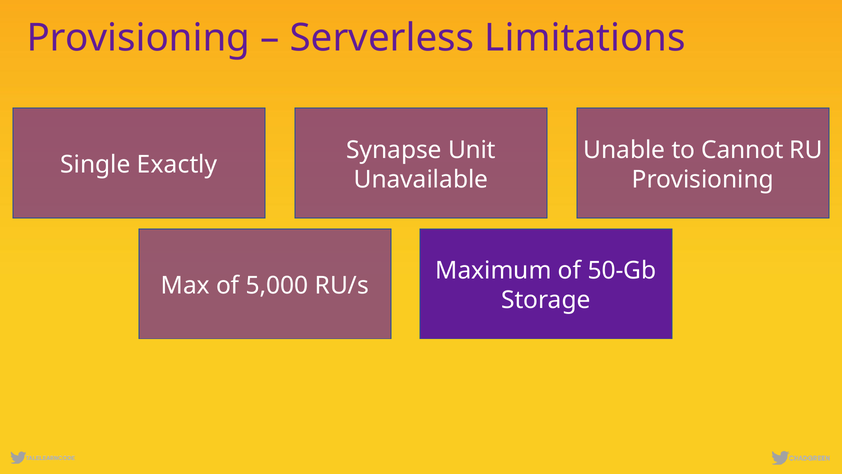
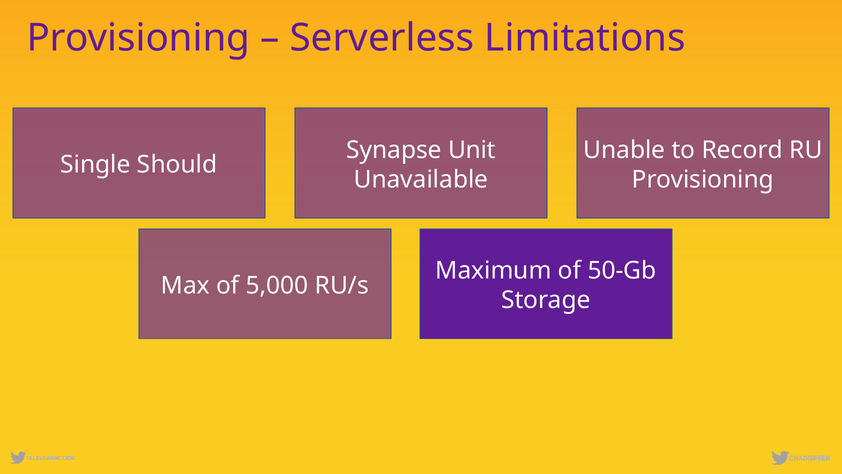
Cannot: Cannot -> Record
Exactly: Exactly -> Should
